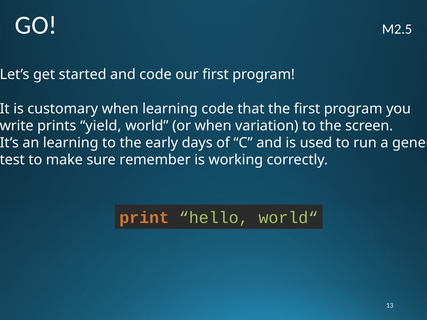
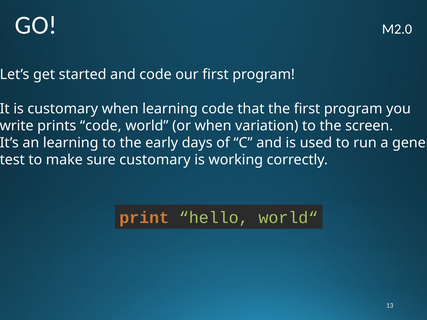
M2.5: M2.5 -> M2.0
prints yield: yield -> code
sure remember: remember -> customary
